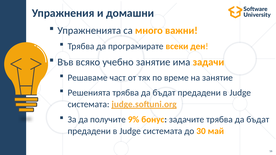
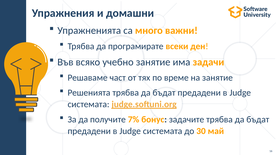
9%: 9% -> 7%
